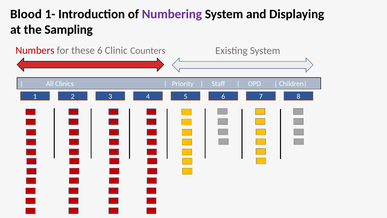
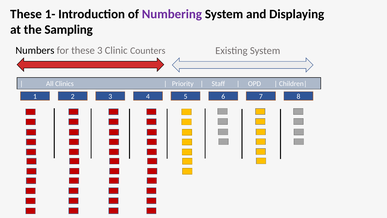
Blood at (26, 14): Blood -> These
Numbers colour: red -> black
these 6: 6 -> 3
